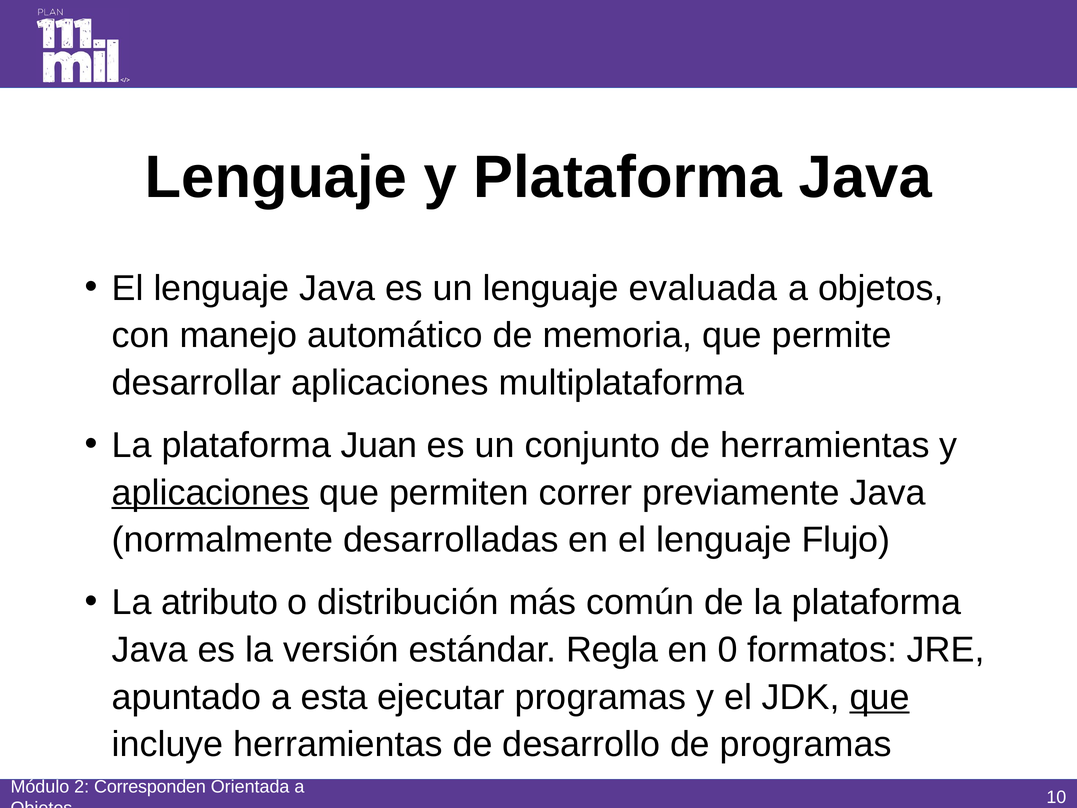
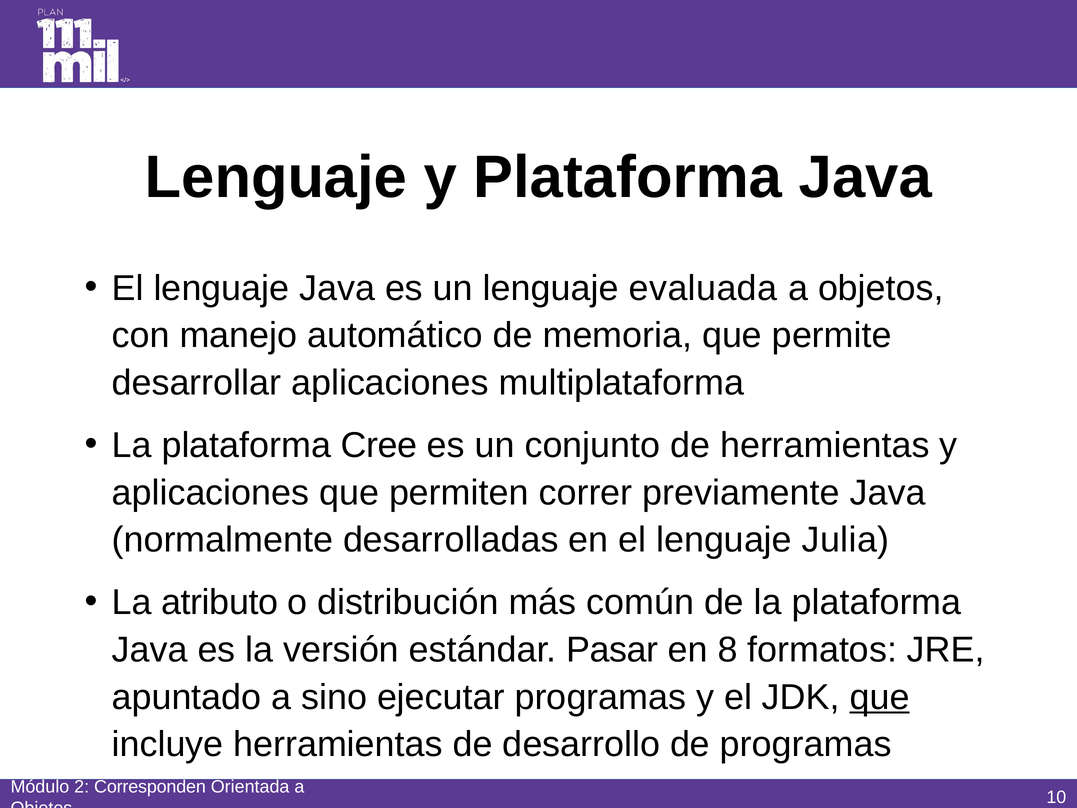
Juan: Juan -> Cree
aplicaciones at (210, 493) underline: present -> none
Flujo: Flujo -> Julia
Regla: Regla -> Pasar
0: 0 -> 8
esta: esta -> sino
